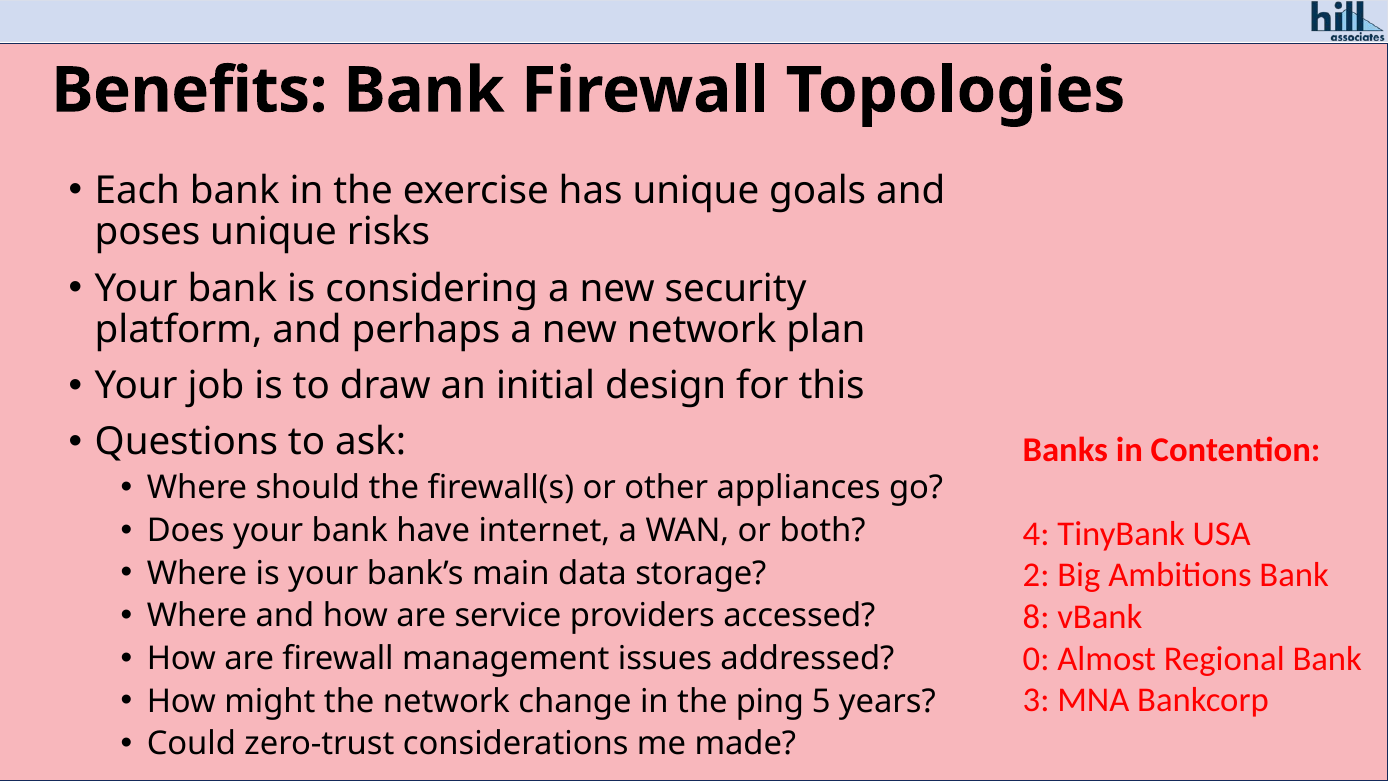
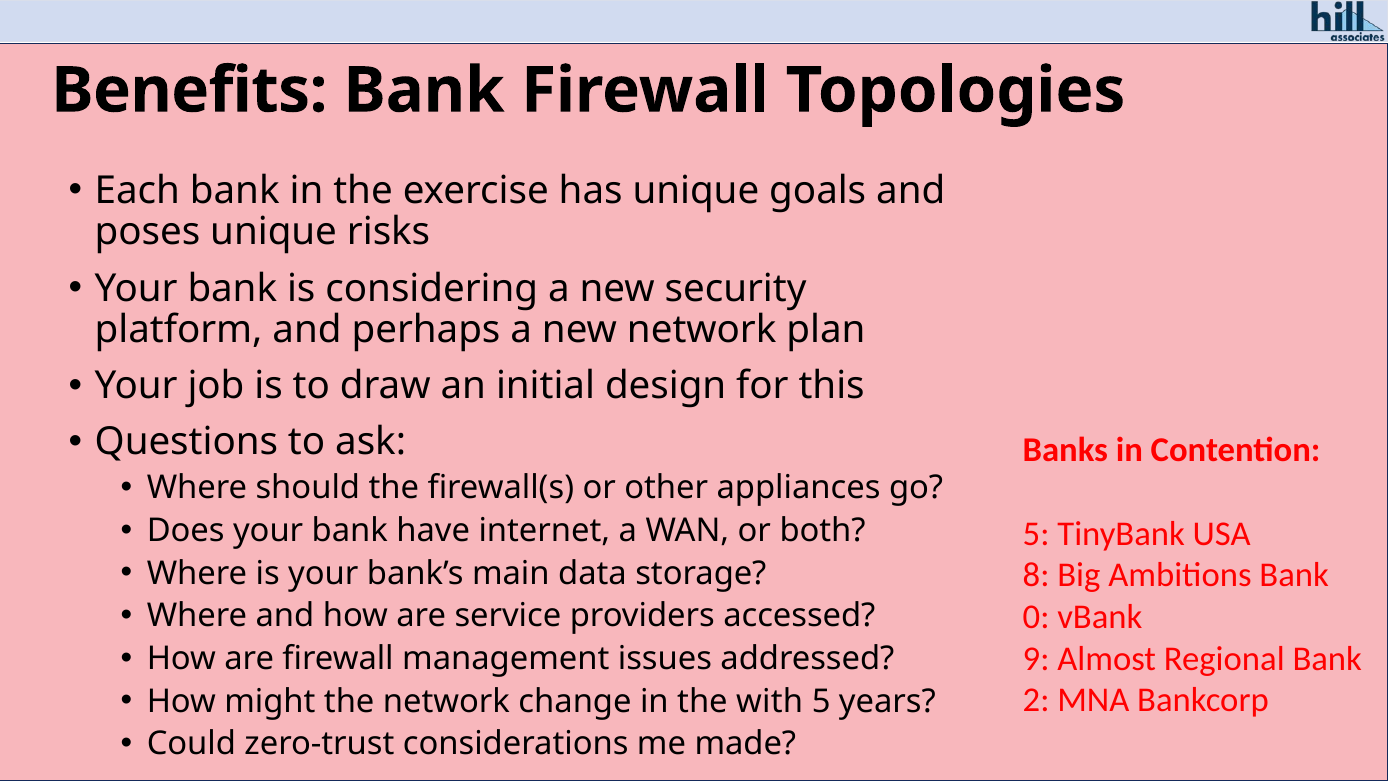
4 at (1036, 533): 4 -> 5
2: 2 -> 8
8: 8 -> 0
0: 0 -> 9
ping: ping -> with
3: 3 -> 2
